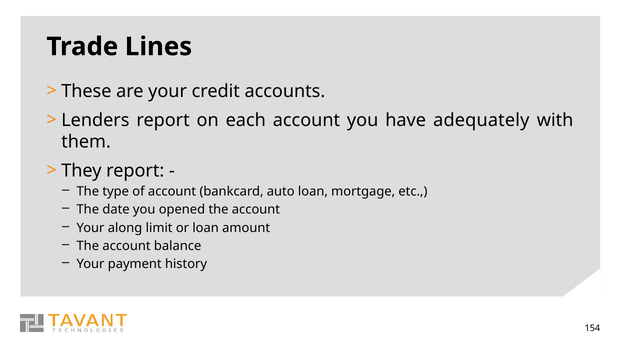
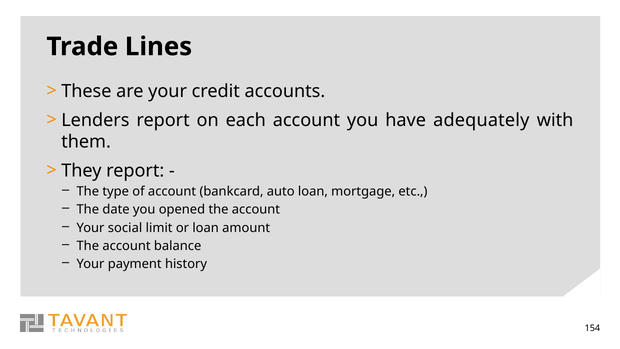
along: along -> social
